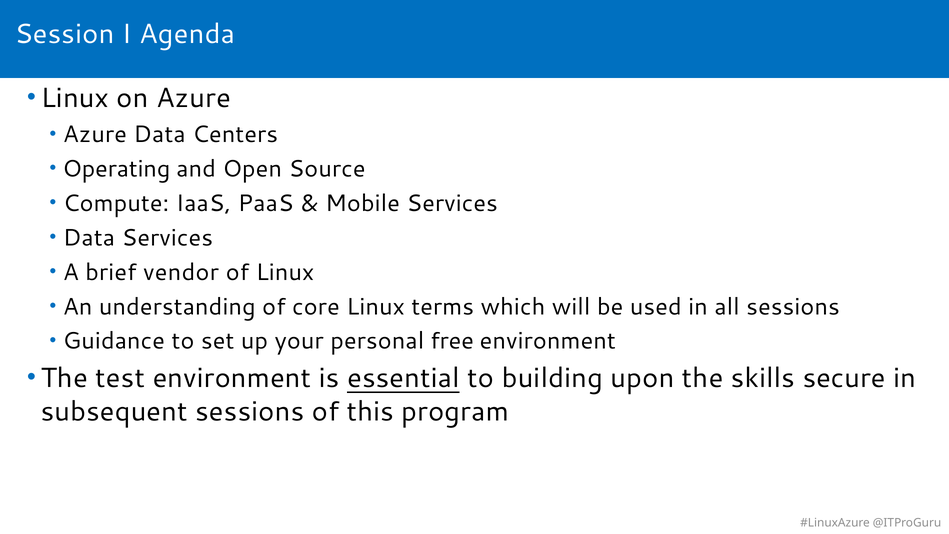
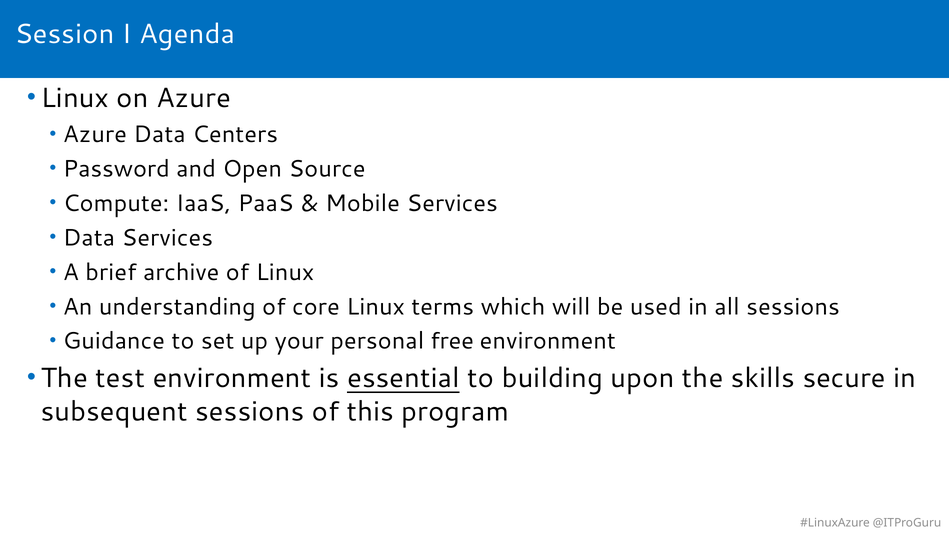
Operating: Operating -> Password
vendor: vendor -> archive
